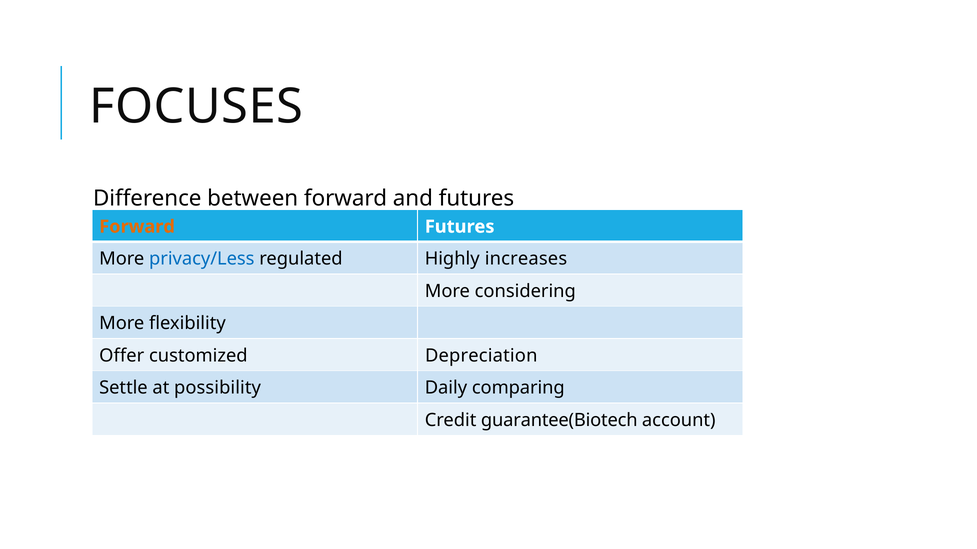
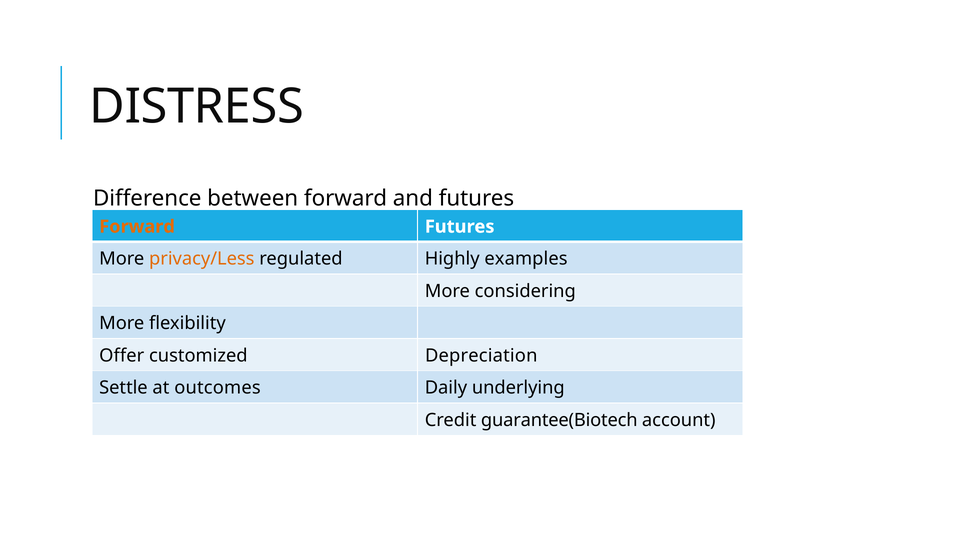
FOCUSES: FOCUSES -> DISTRESS
privacy/Less colour: blue -> orange
increases: increases -> examples
possibility: possibility -> outcomes
comparing: comparing -> underlying
